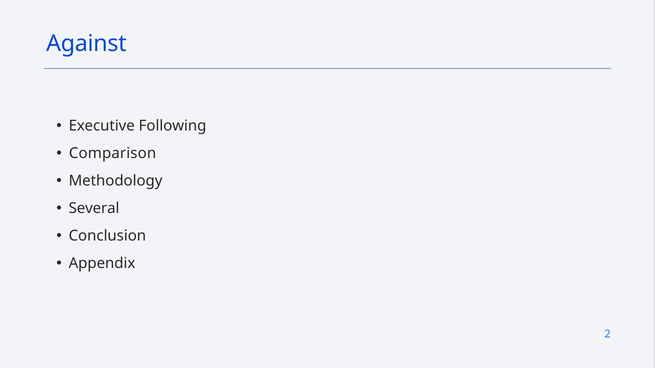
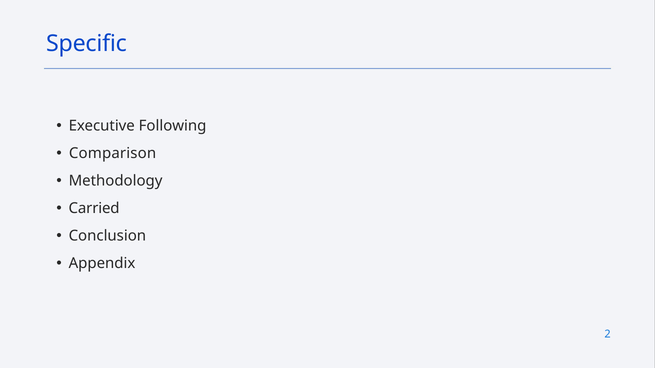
Against: Against -> Specific
Several: Several -> Carried
